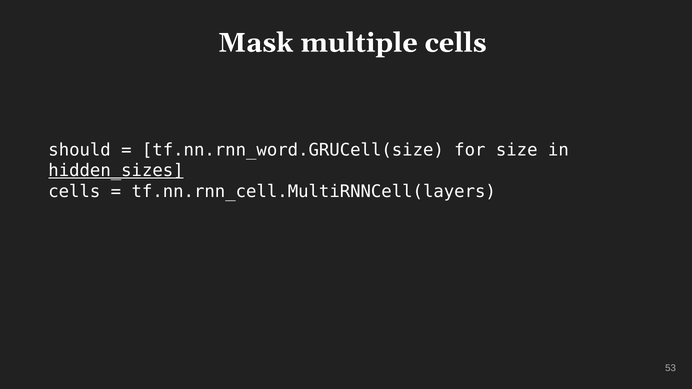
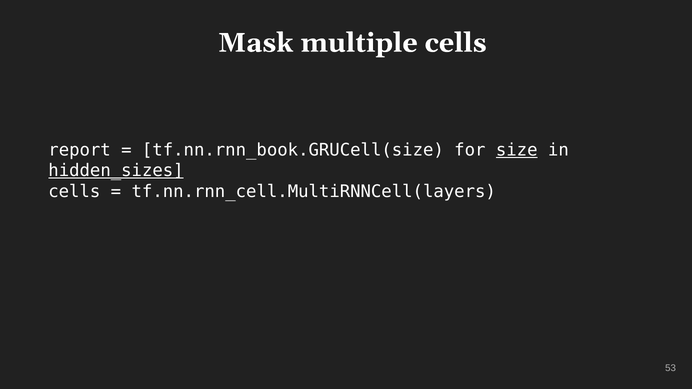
should: should -> report
tf.nn.rnn_word.GRUCell(size: tf.nn.rnn_word.GRUCell(size -> tf.nn.rnn_book.GRUCell(size
size underline: none -> present
